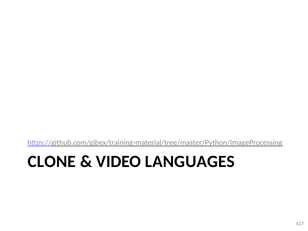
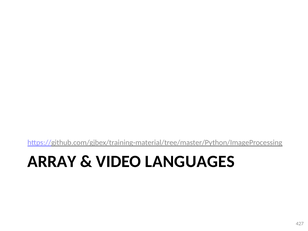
CLONE: CLONE -> ARRAY
